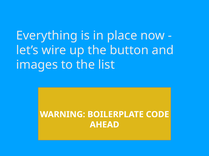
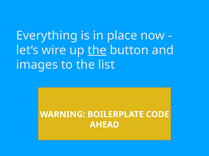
the at (97, 50) underline: none -> present
